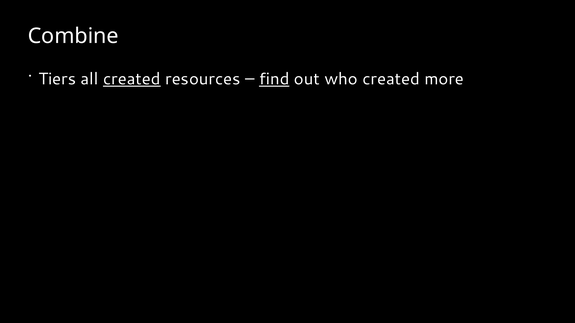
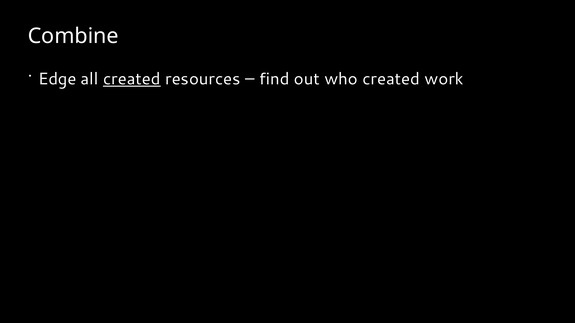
Tiers: Tiers -> Edge
find underline: present -> none
more: more -> work
